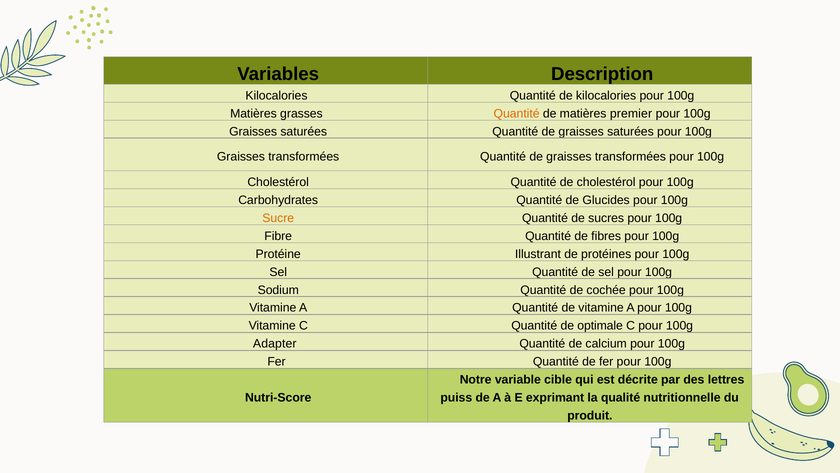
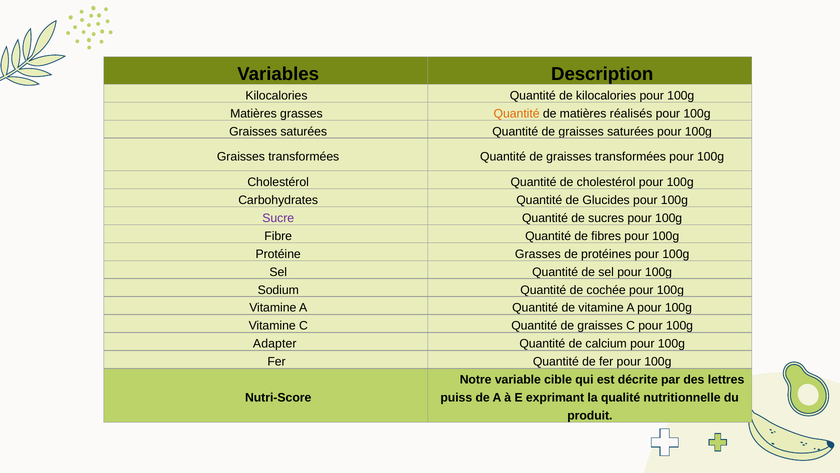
premier: premier -> réalisés
Sucre colour: orange -> purple
Protéine Illustrant: Illustrant -> Grasses
C Quantité de optimale: optimale -> graisses
